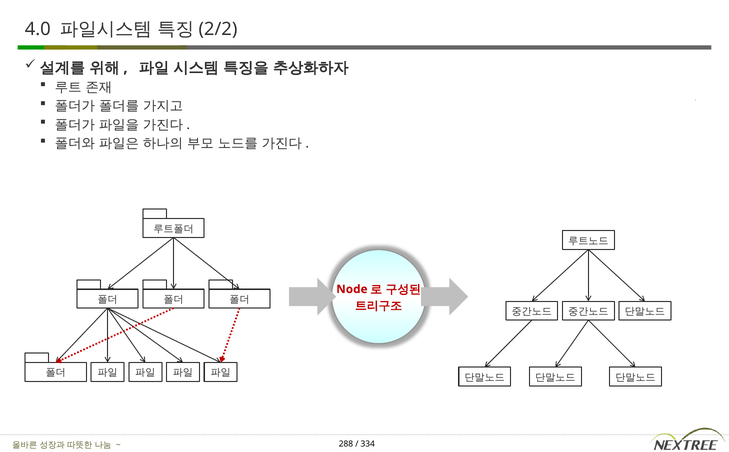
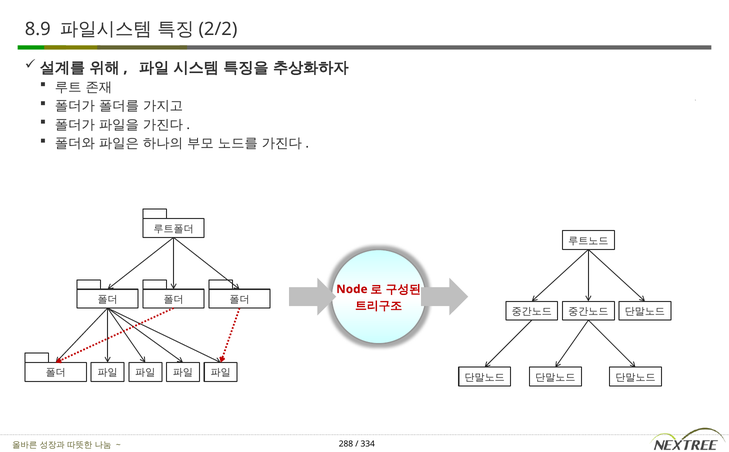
4.0: 4.0 -> 8.9
